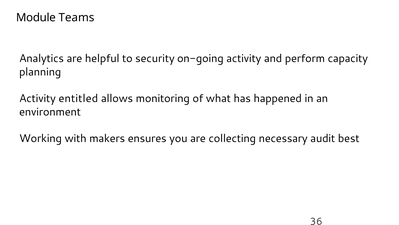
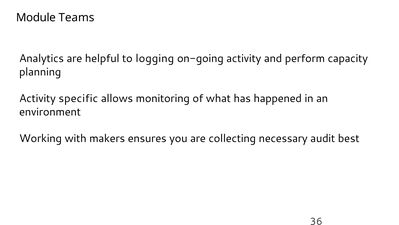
security: security -> logging
entitled: entitled -> specific
